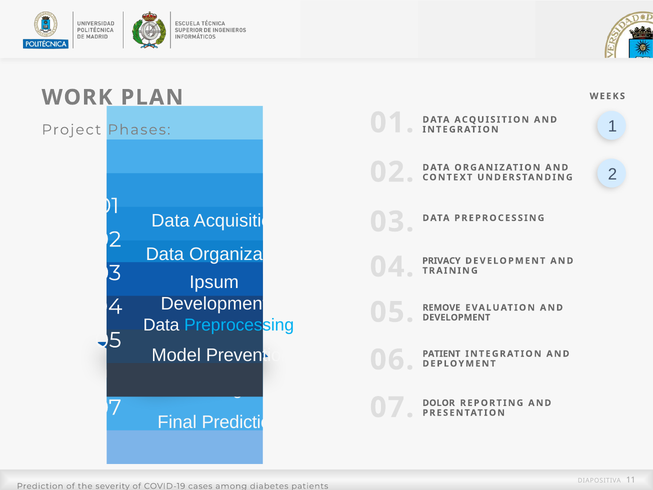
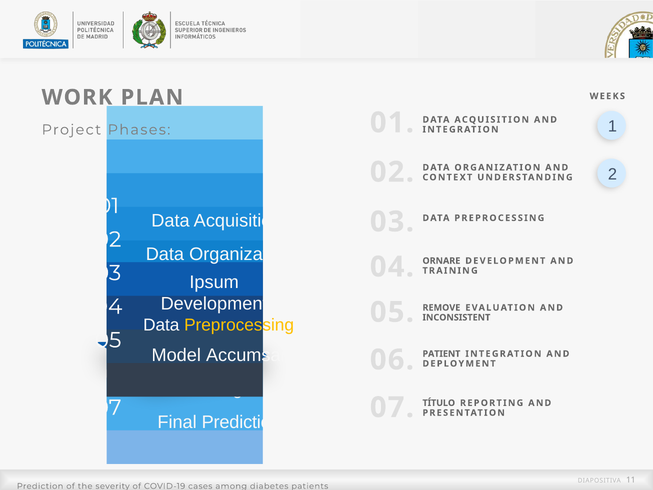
PRIVACY: PRIVACY -> ORNARE
DEVELOPMENT at (456, 317): DEVELOPMENT -> INCONSISTENT
Preprocessing at (239, 325) colour: light blue -> yellow
Prevention: Prevention -> Accumsan
DOLOR: DOLOR -> TÍTULO
